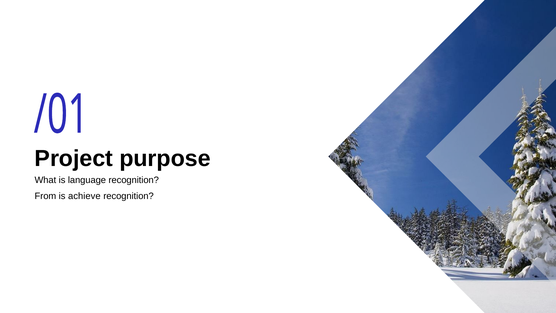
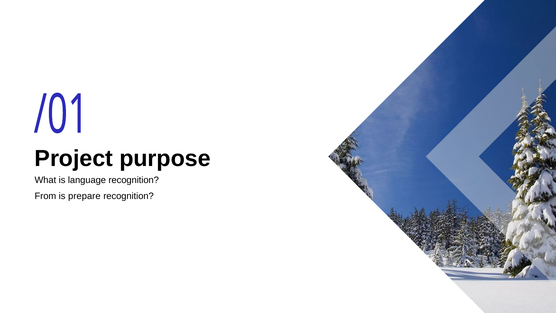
achieve: achieve -> prepare
